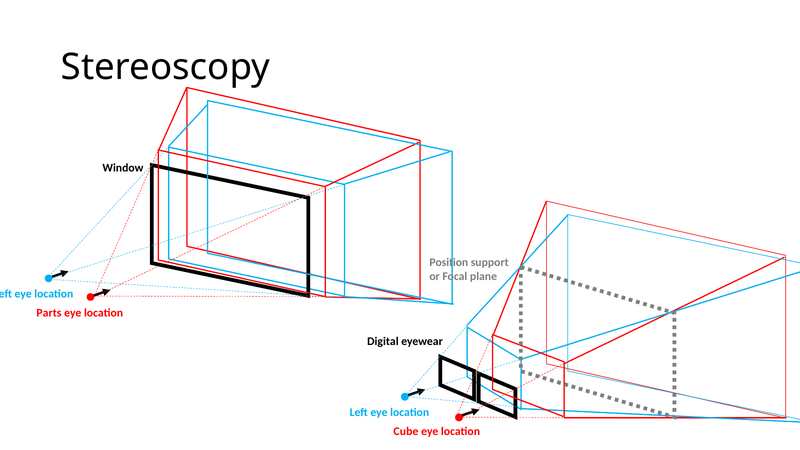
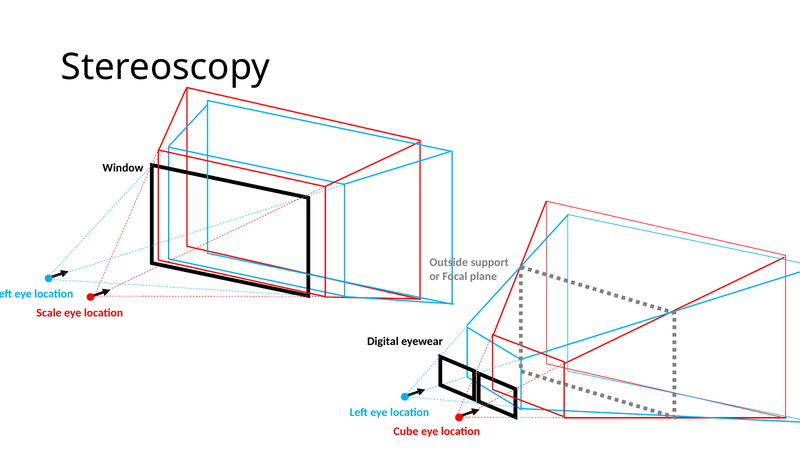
Position: Position -> Outside
Parts: Parts -> Scale
